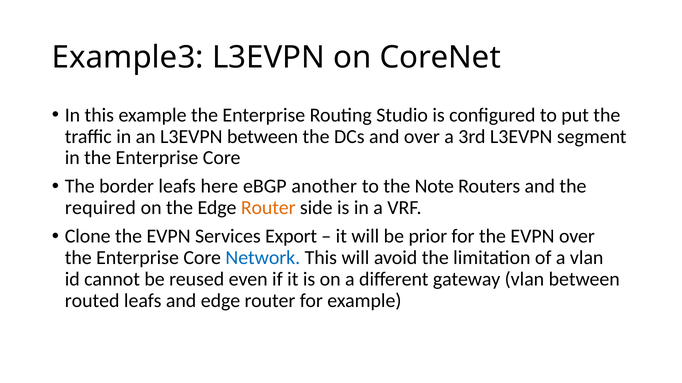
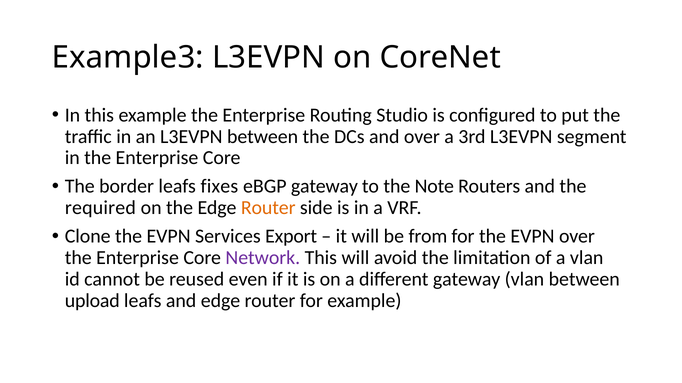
here: here -> fixes
eBGP another: another -> gateway
prior: prior -> from
Network colour: blue -> purple
routed: routed -> upload
